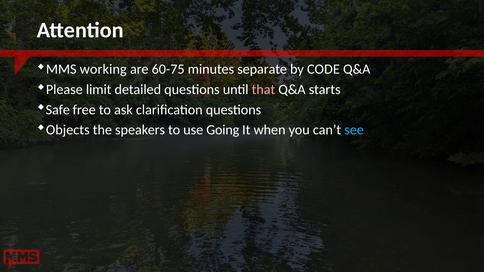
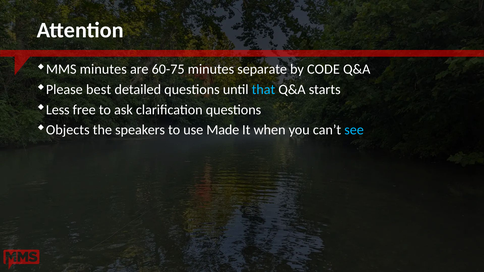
MMS working: working -> minutes
limit: limit -> best
that colour: pink -> light blue
Safe: Safe -> Less
Going: Going -> Made
